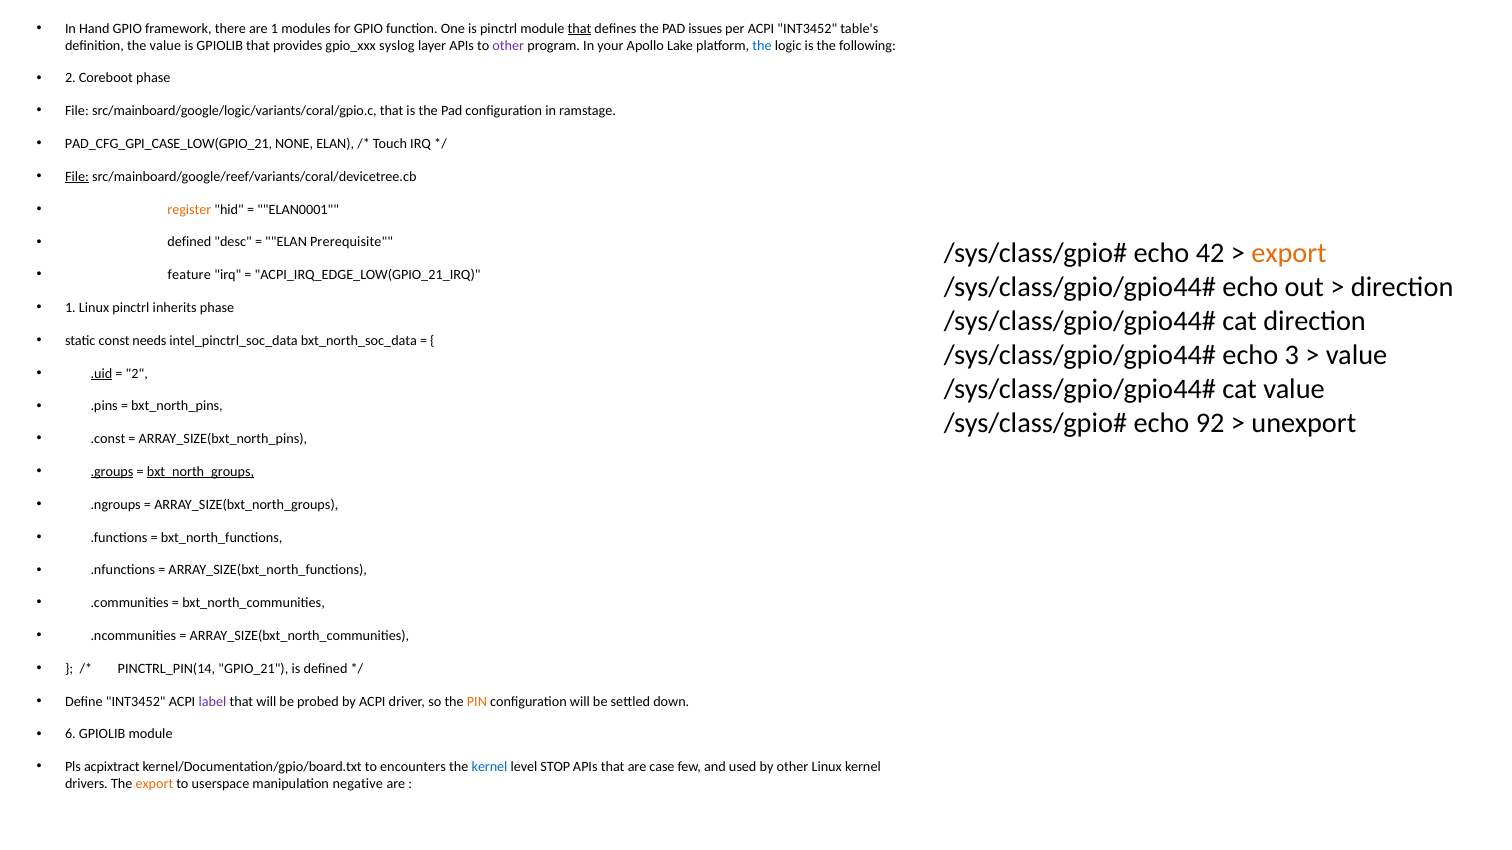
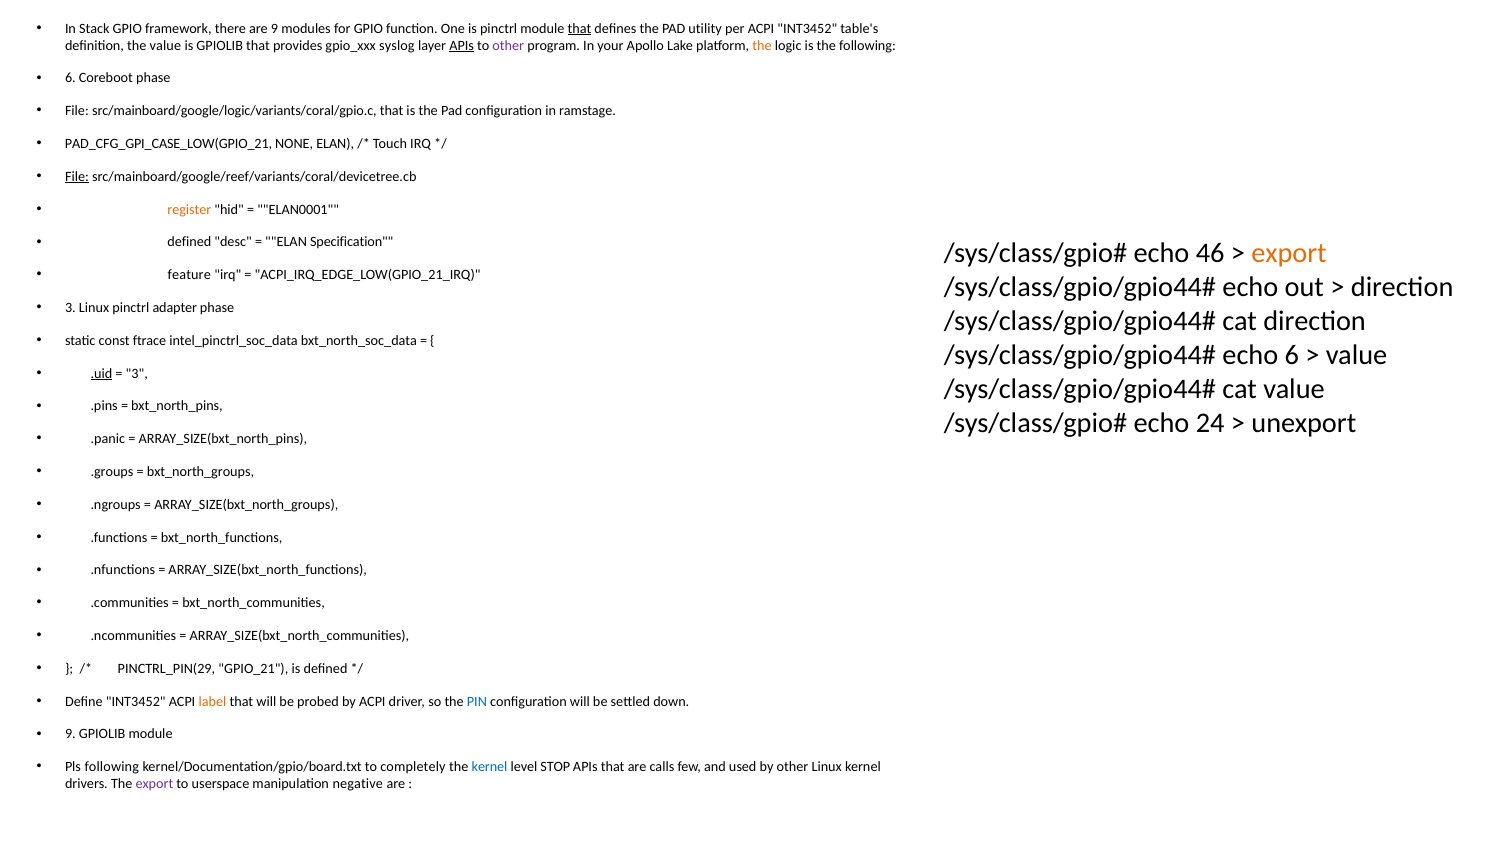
Hand: Hand -> Stack
are 1: 1 -> 9
issues: issues -> utility
APIs at (462, 45) underline: none -> present
the at (762, 45) colour: blue -> orange
2 at (70, 78): 2 -> 6
Prerequisite: Prerequisite -> Specification
42: 42 -> 46
1 at (70, 308): 1 -> 3
inherits: inherits -> adapter
needs: needs -> ftrace
echo 3: 3 -> 6
2 at (137, 374): 2 -> 3
92: 92 -> 24
.const: .const -> .panic
.groups underline: present -> none
bxt_north_groups underline: present -> none
PINCTRL_PIN(14: PINCTRL_PIN(14 -> PINCTRL_PIN(29
label colour: purple -> orange
PIN colour: orange -> blue
6 at (70, 735): 6 -> 9
Pls acpixtract: acpixtract -> following
encounters: encounters -> completely
case: case -> calls
export at (154, 784) colour: orange -> purple
